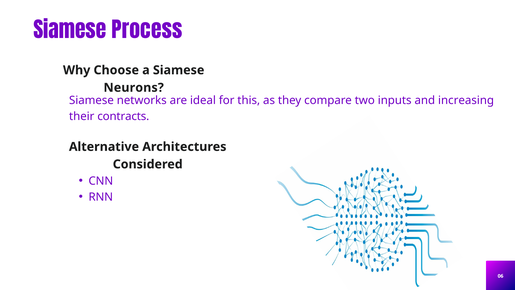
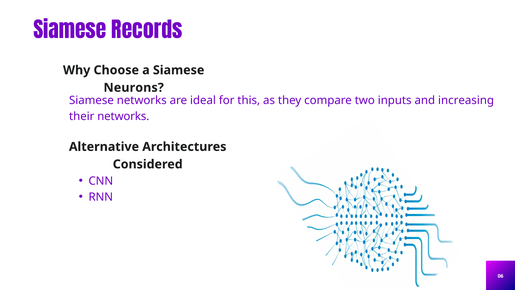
Process: Process -> Records
their contracts: contracts -> networks
